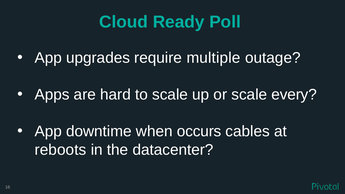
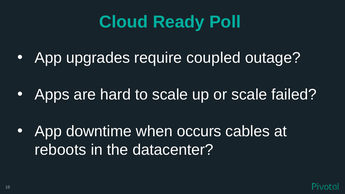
multiple: multiple -> coupled
every: every -> failed
